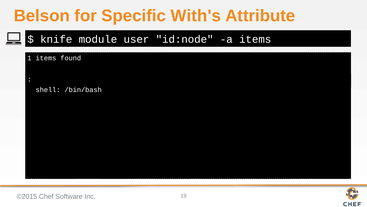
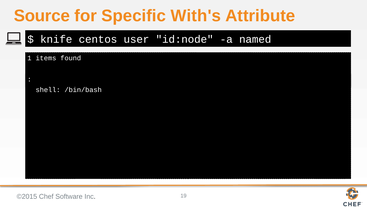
Belson: Belson -> Source
module: module -> centos
a items: items -> named
